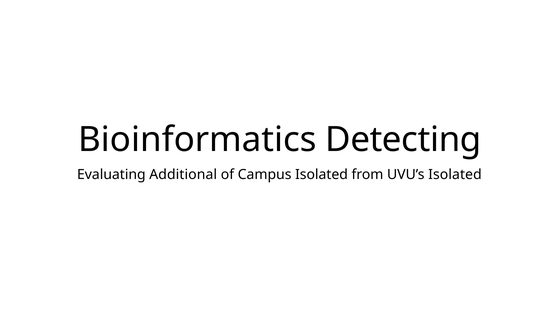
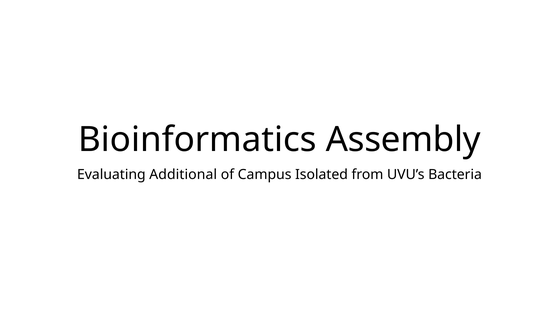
Detecting: Detecting -> Assembly
UVU’s Isolated: Isolated -> Bacteria
